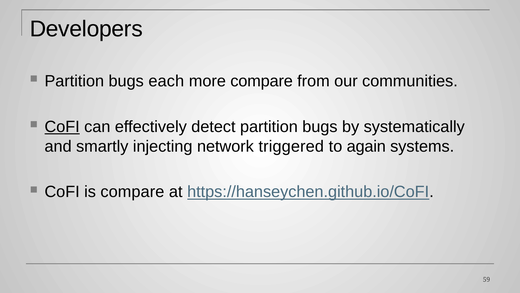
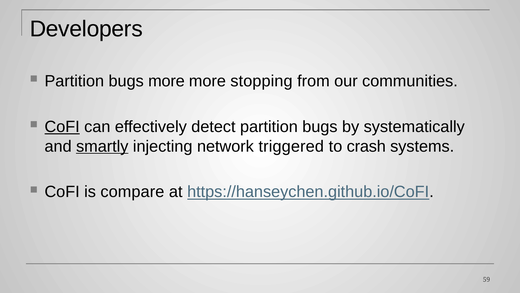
bugs each: each -> more
more compare: compare -> stopping
smartly underline: none -> present
again: again -> crash
